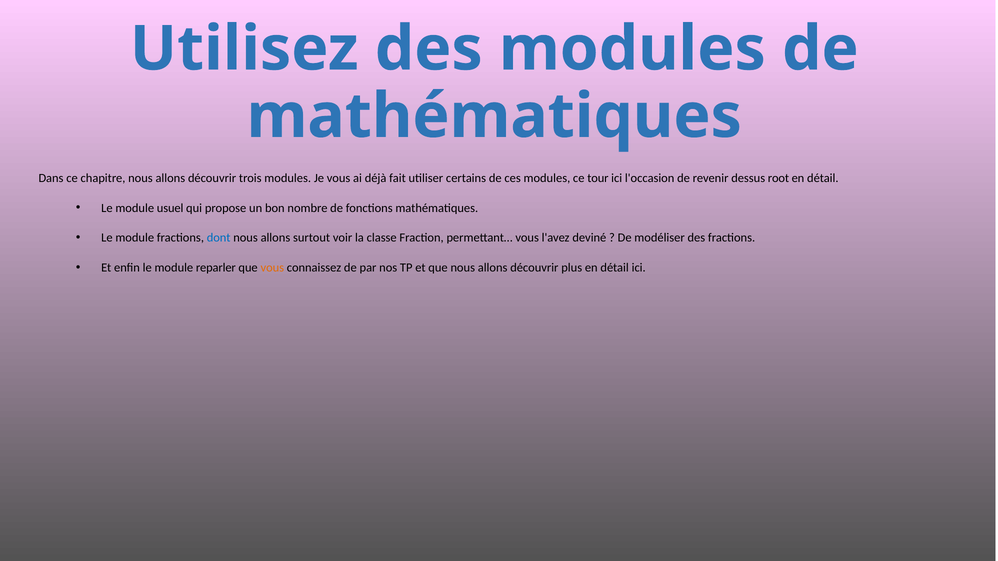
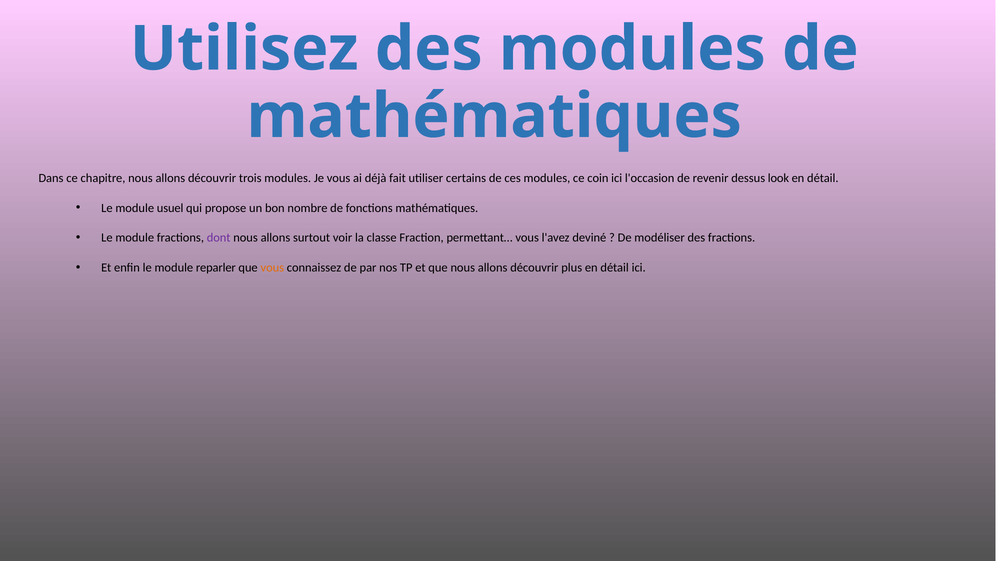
tour: tour -> coin
root: root -> look
dont colour: blue -> purple
